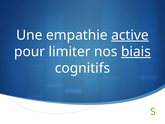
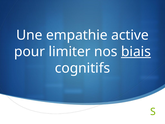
active underline: present -> none
